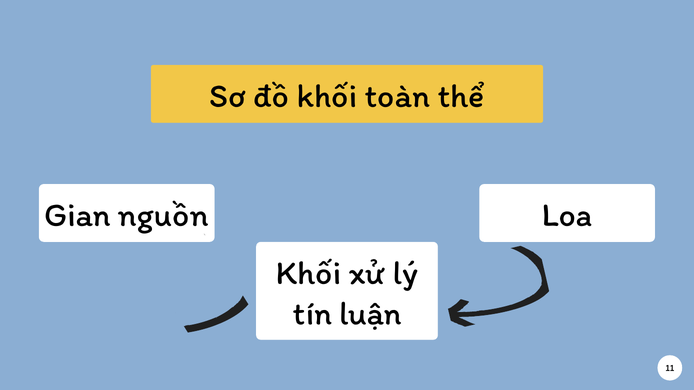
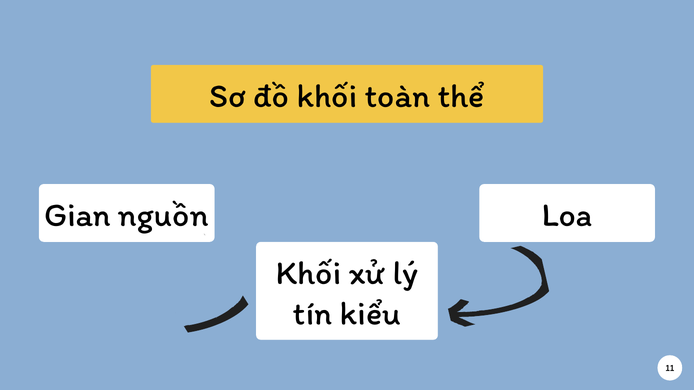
luận: luận -> kiểu
